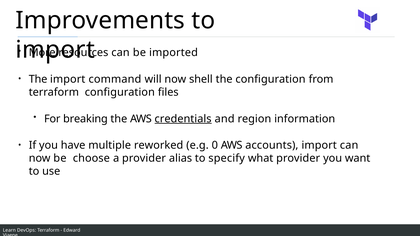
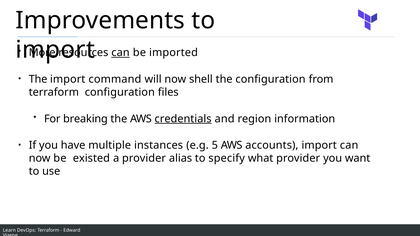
can at (120, 53) underline: none -> present
reworked: reworked -> instances
0: 0 -> 5
choose: choose -> existed
